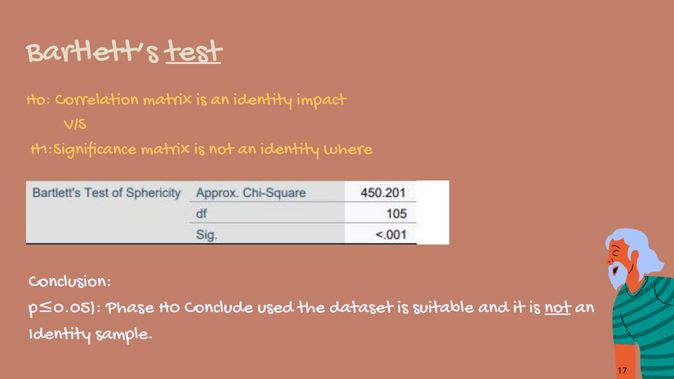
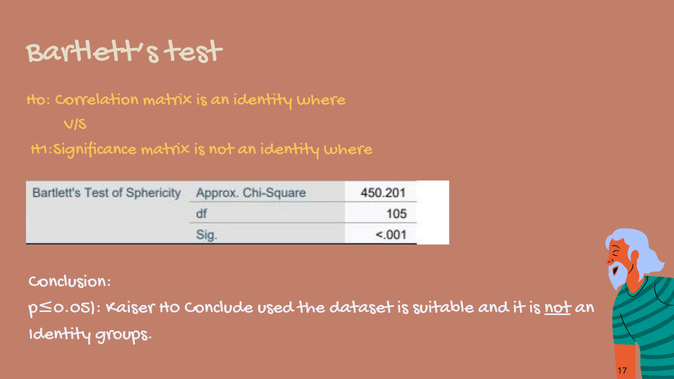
test underline: present -> none
is an identity impact: impact -> where
Phase: Phase -> Kaiser
sample: sample -> groups
